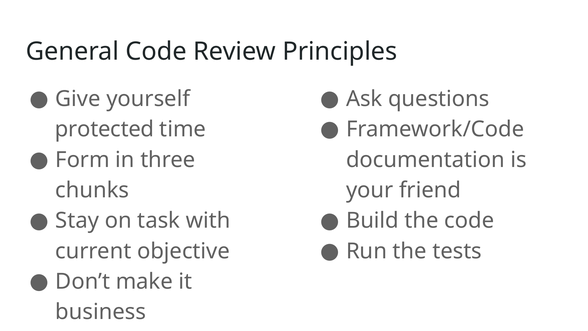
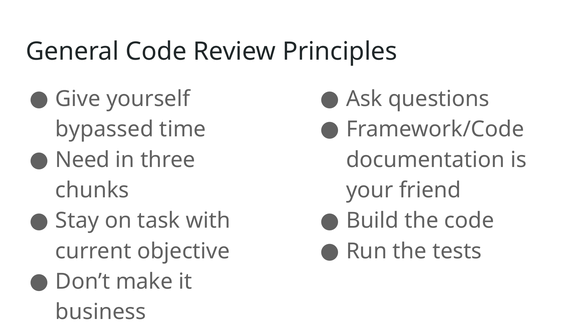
protected: protected -> bypassed
Form: Form -> Need
